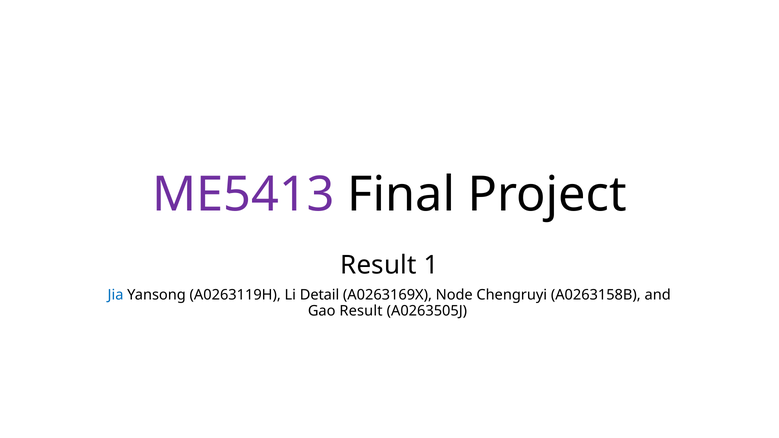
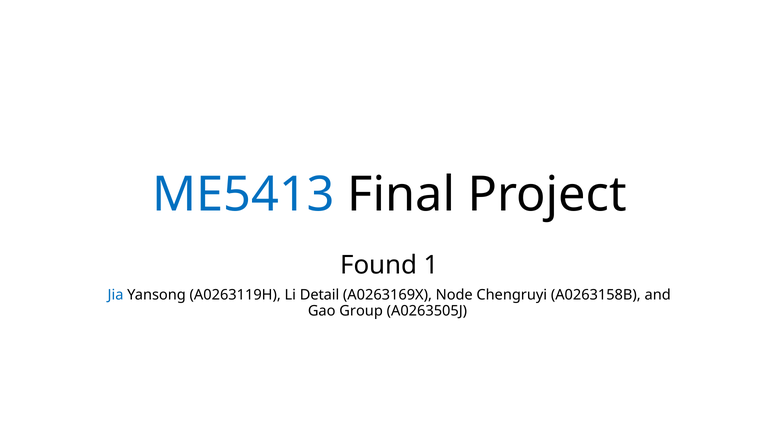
ME5413 colour: purple -> blue
Result at (378, 265): Result -> Found
Gao Result: Result -> Group
